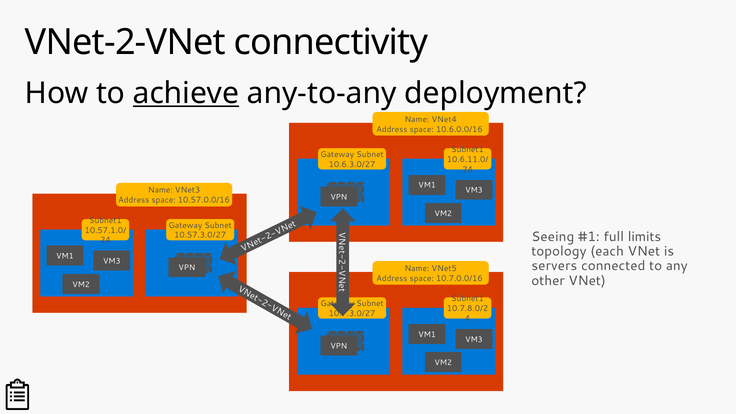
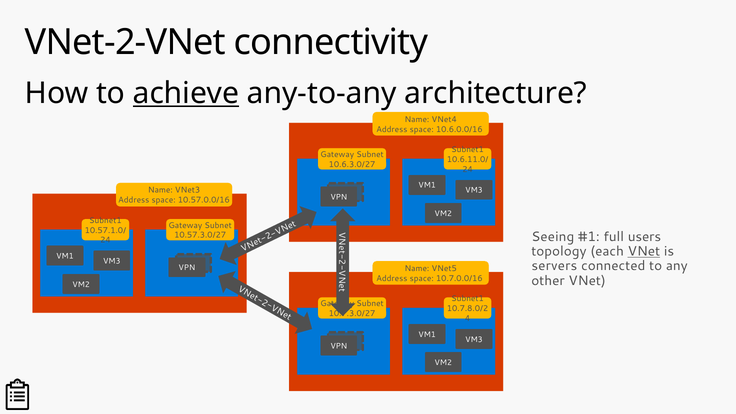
deployment: deployment -> architecture
limits: limits -> users
VNet at (644, 251) underline: none -> present
